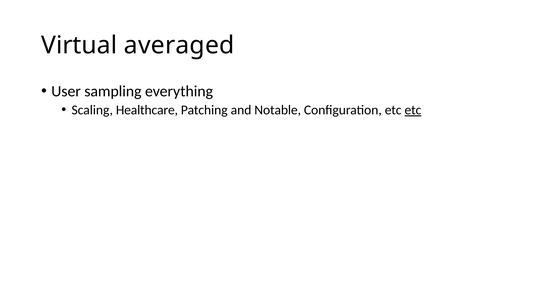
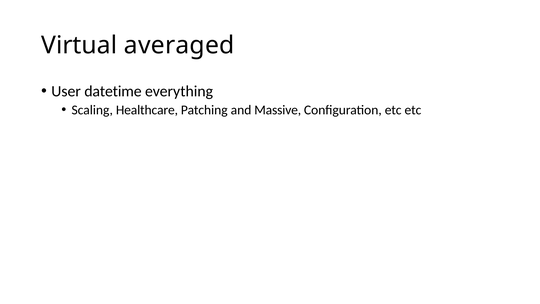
sampling: sampling -> datetime
Notable: Notable -> Massive
etc at (413, 110) underline: present -> none
